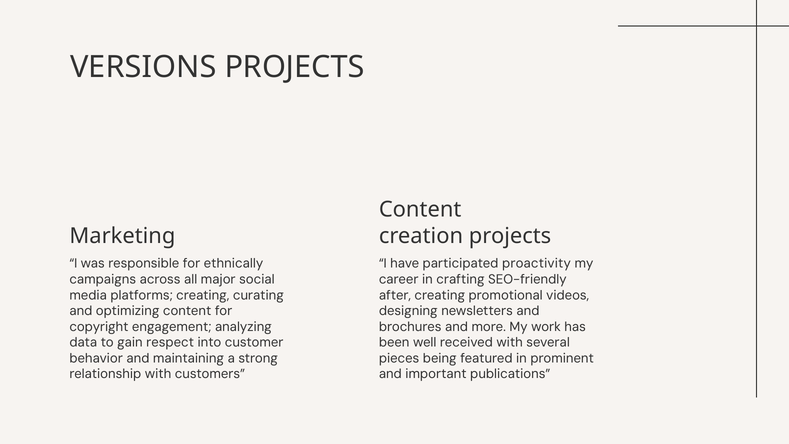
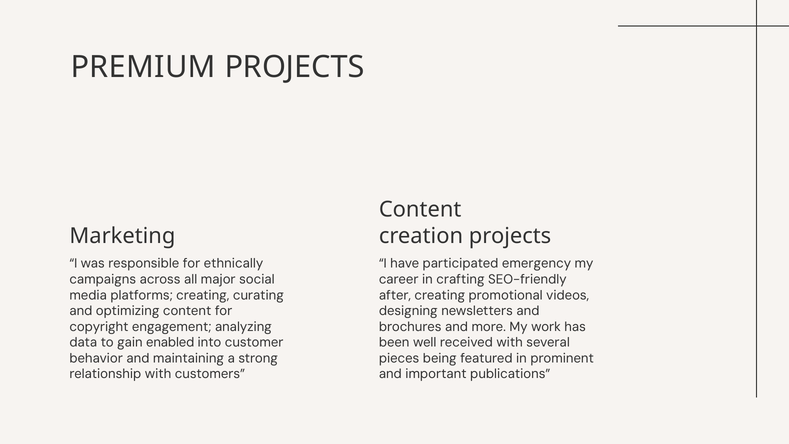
VERSIONS: VERSIONS -> PREMIUM
proactivity: proactivity -> emergency
respect: respect -> enabled
